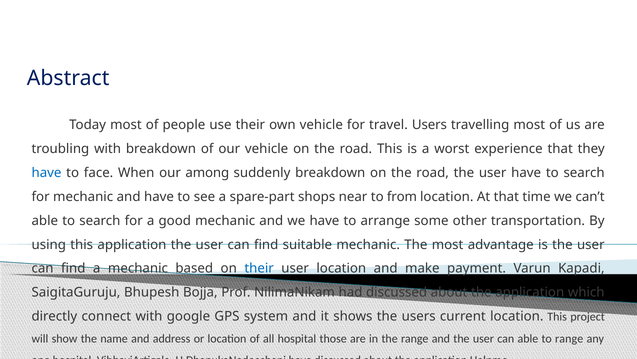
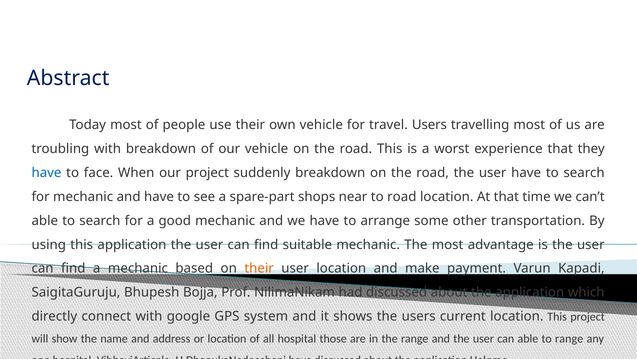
our among: among -> project
to from: from -> road
their at (259, 268) colour: blue -> orange
